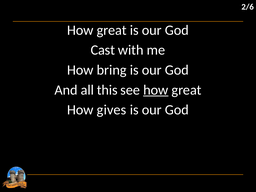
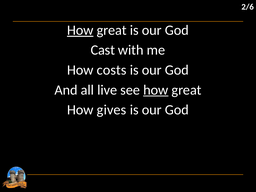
How at (80, 30) underline: none -> present
bring: bring -> costs
this: this -> live
